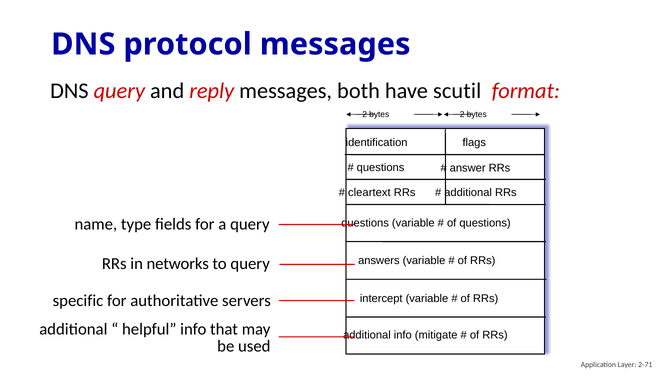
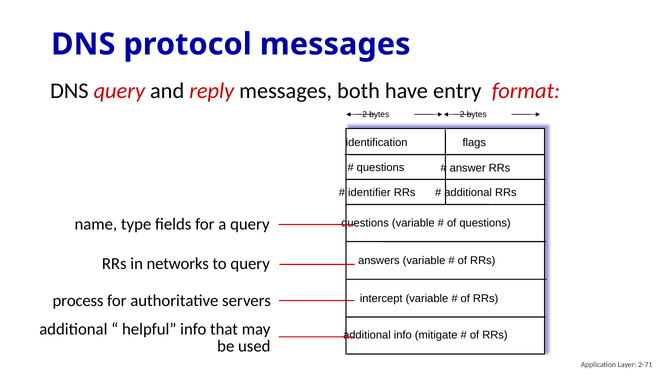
scutil: scutil -> entry
cleartext: cleartext -> identifier
specific: specific -> process
